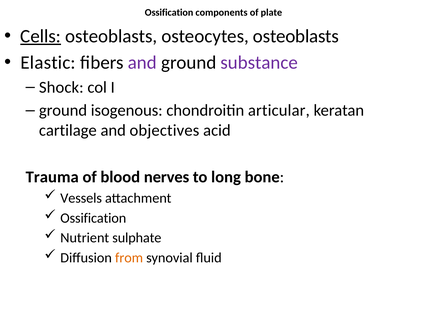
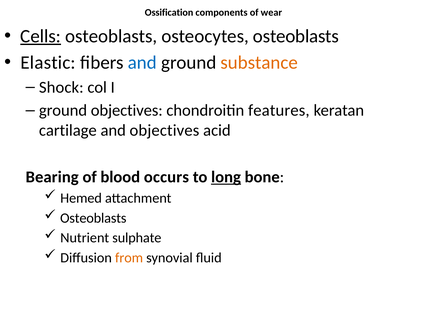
plate: plate -> wear
and at (142, 63) colour: purple -> blue
substance colour: purple -> orange
ground isogenous: isogenous -> objectives
articular: articular -> features
Trauma: Trauma -> Bearing
nerves: nerves -> occurs
long underline: none -> present
Vessels: Vessels -> Hemed
Ossification at (93, 218): Ossification -> Osteoblasts
